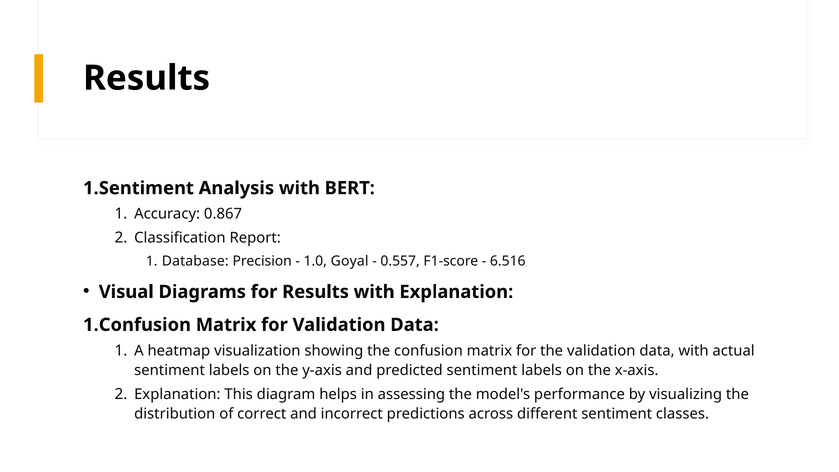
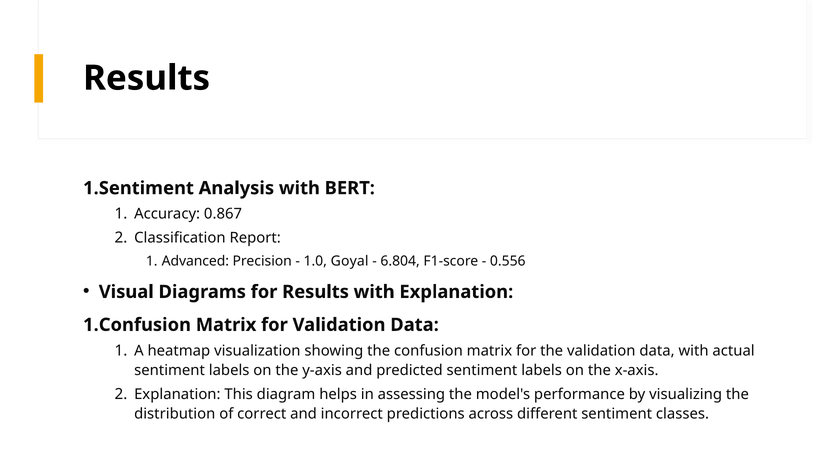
Database: Database -> Advanced
0.557: 0.557 -> 6.804
6.516: 6.516 -> 0.556
